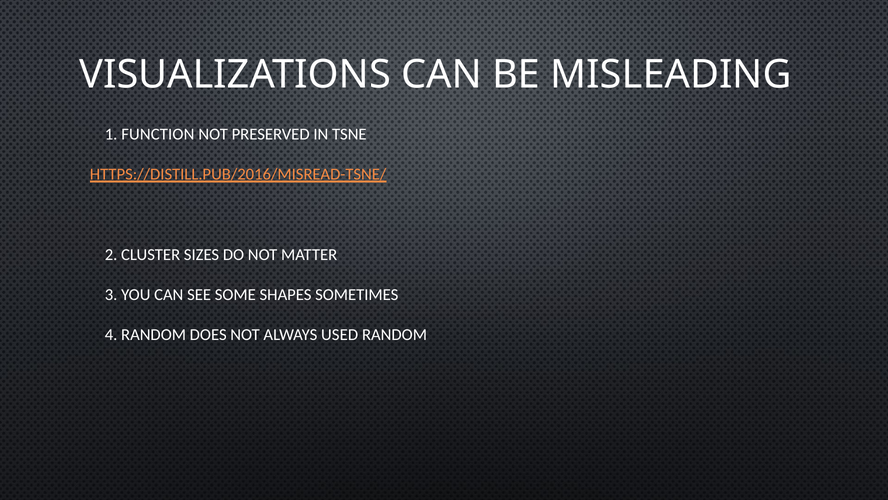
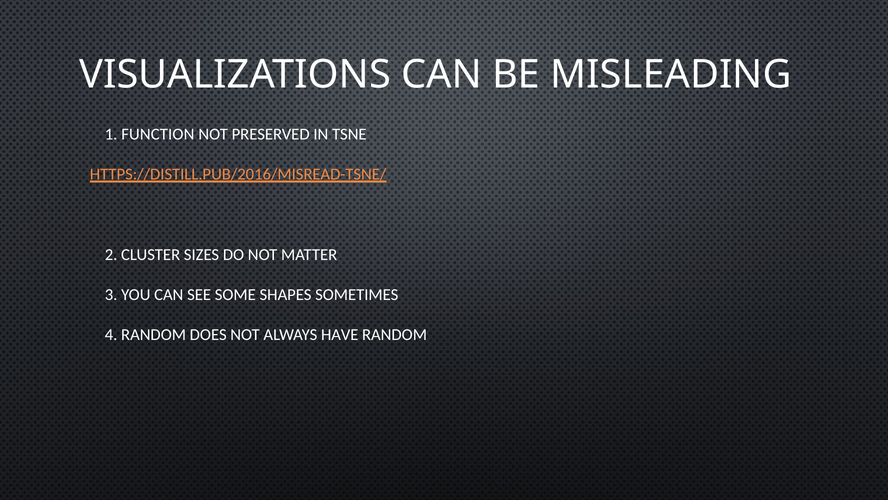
USED: USED -> HAVE
